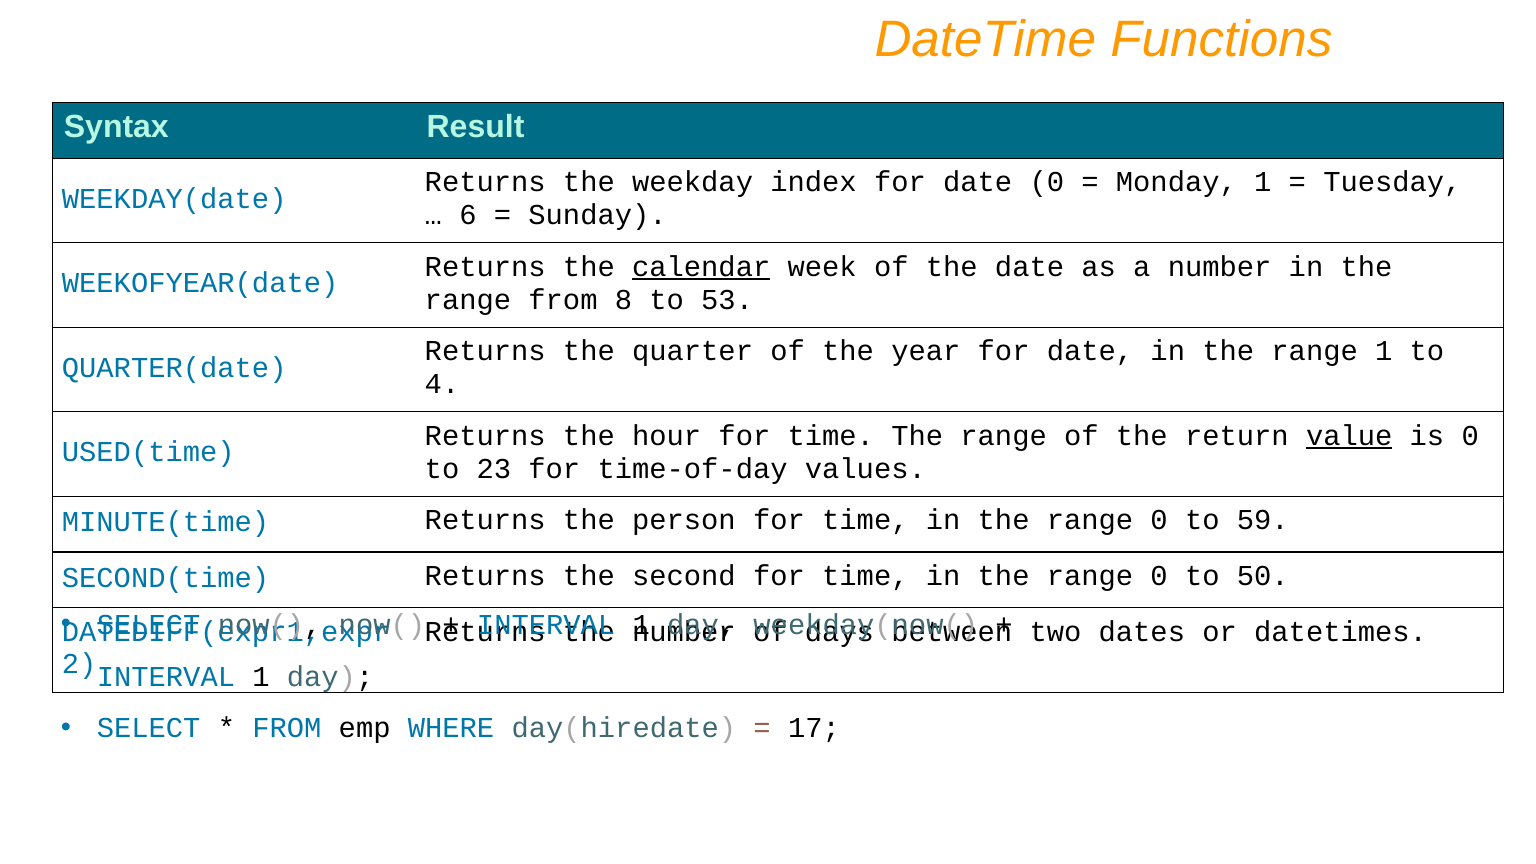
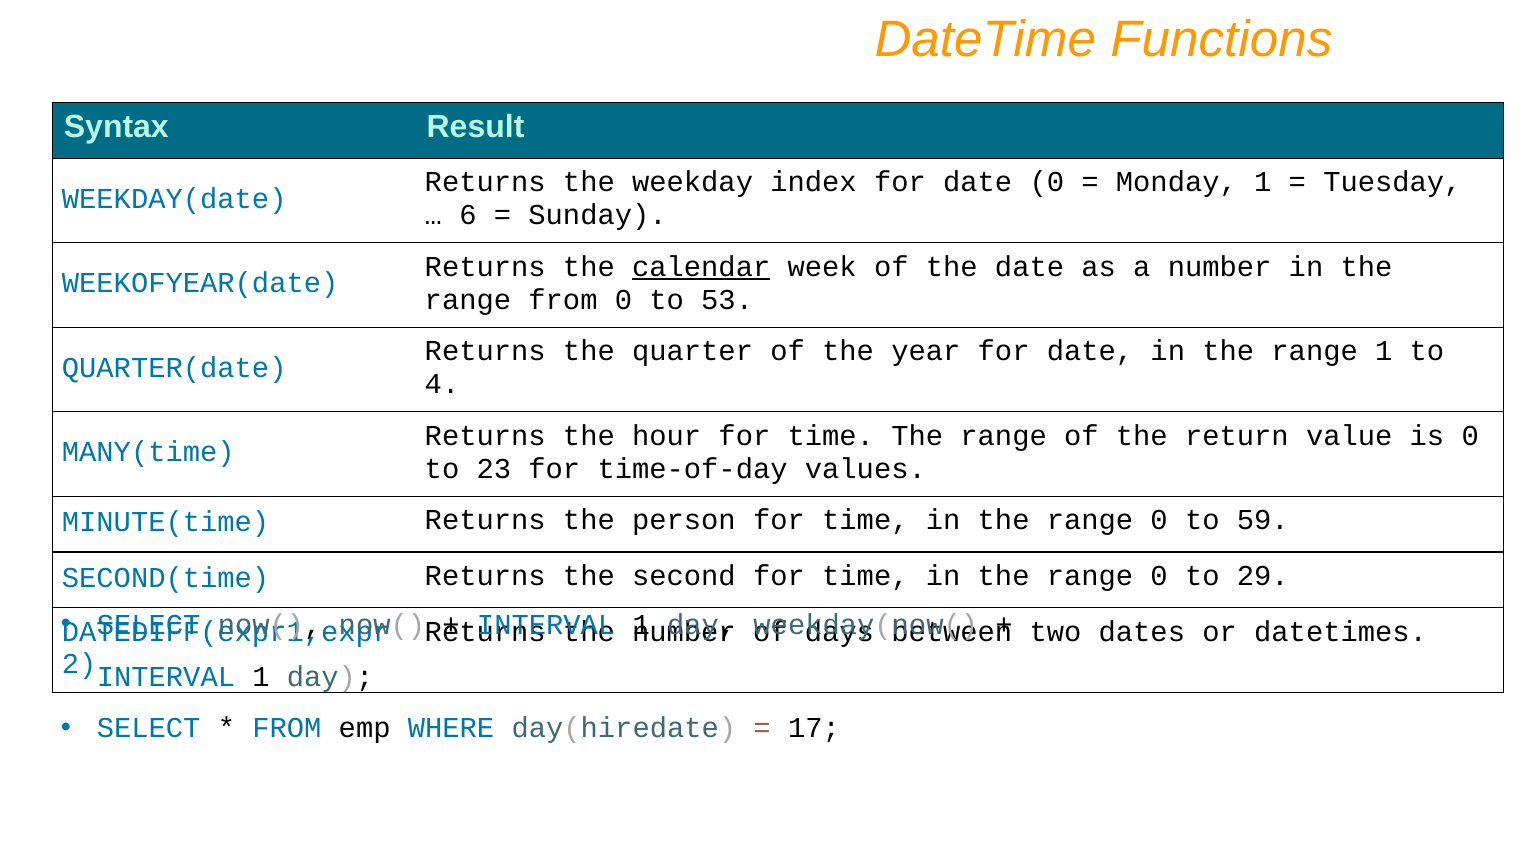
from 8: 8 -> 0
value underline: present -> none
USED(time: USED(time -> MANY(time
50: 50 -> 29
